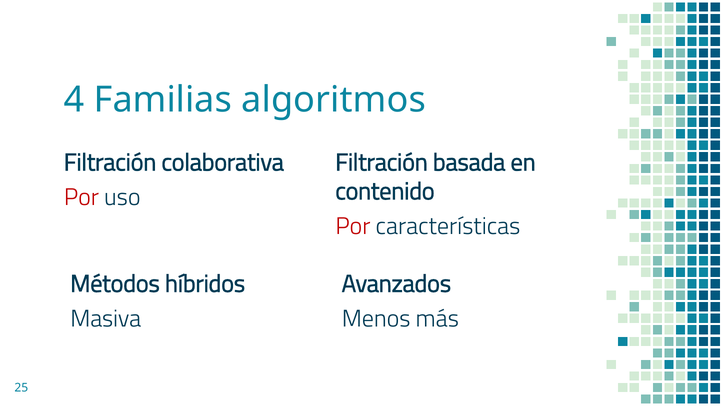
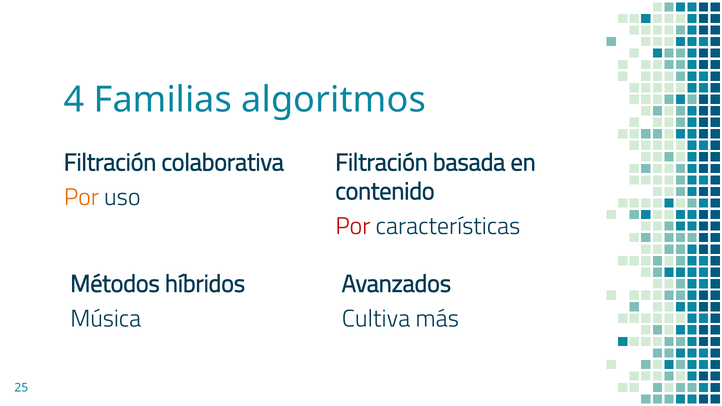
Por at (81, 197) colour: red -> orange
Masiva: Masiva -> Música
Menos: Menos -> Cultiva
